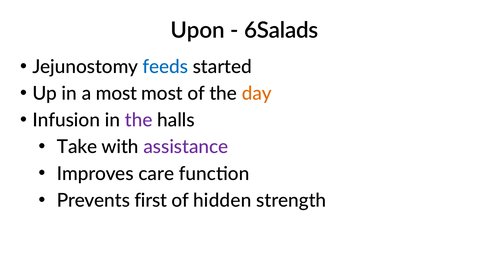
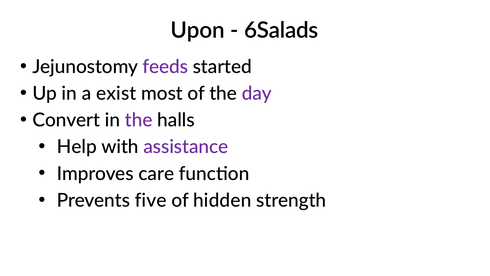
feeds colour: blue -> purple
a most: most -> exist
day colour: orange -> purple
Infusion: Infusion -> Convert
Take: Take -> Help
first: first -> five
